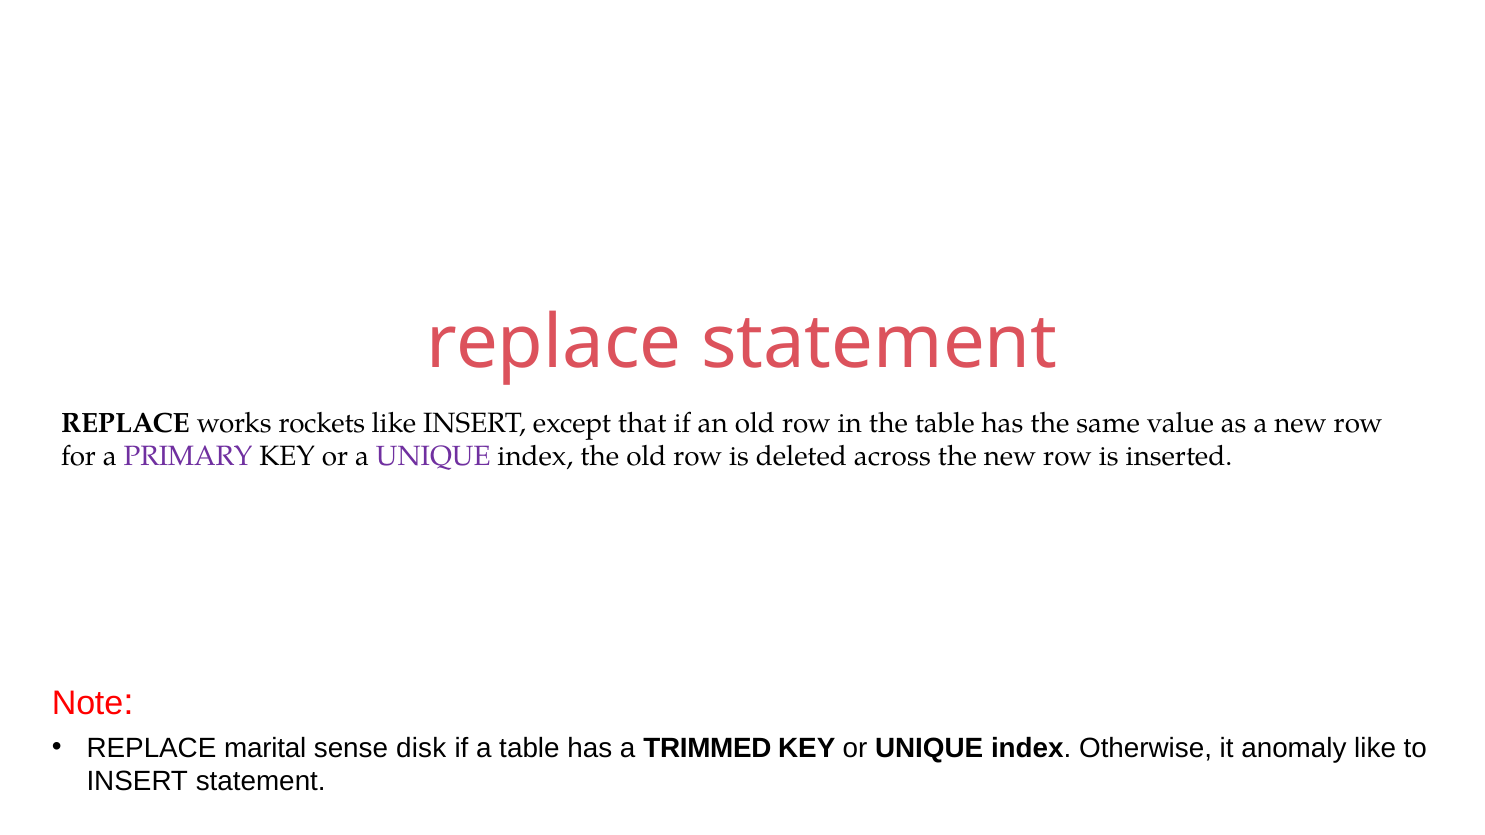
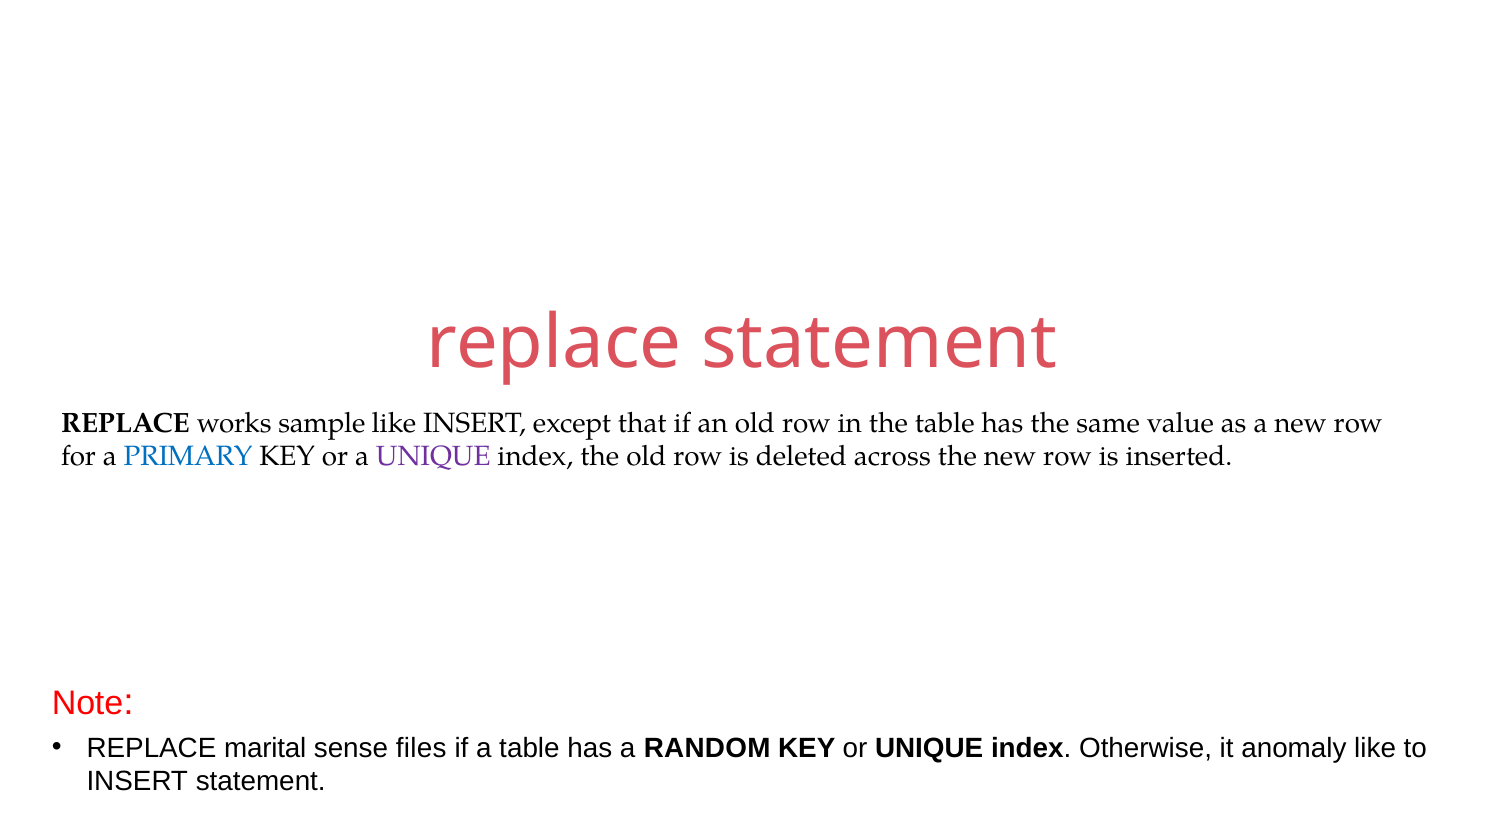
rockets: rockets -> sample
PRIMARY colour: purple -> blue
disk: disk -> files
TRIMMED: TRIMMED -> RANDOM
